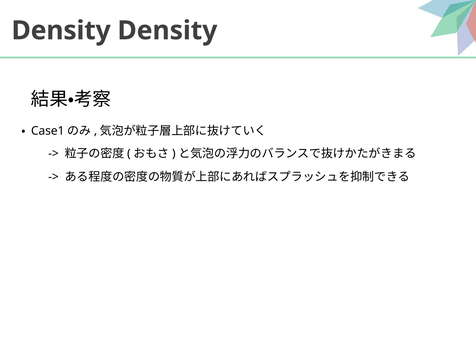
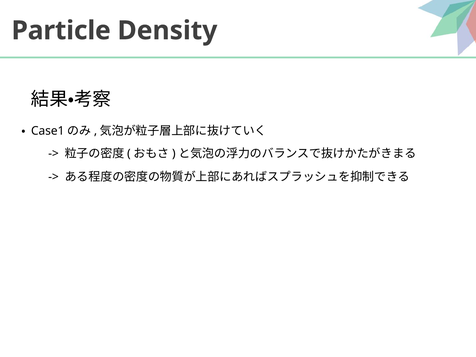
Density at (61, 31): Density -> Particle
